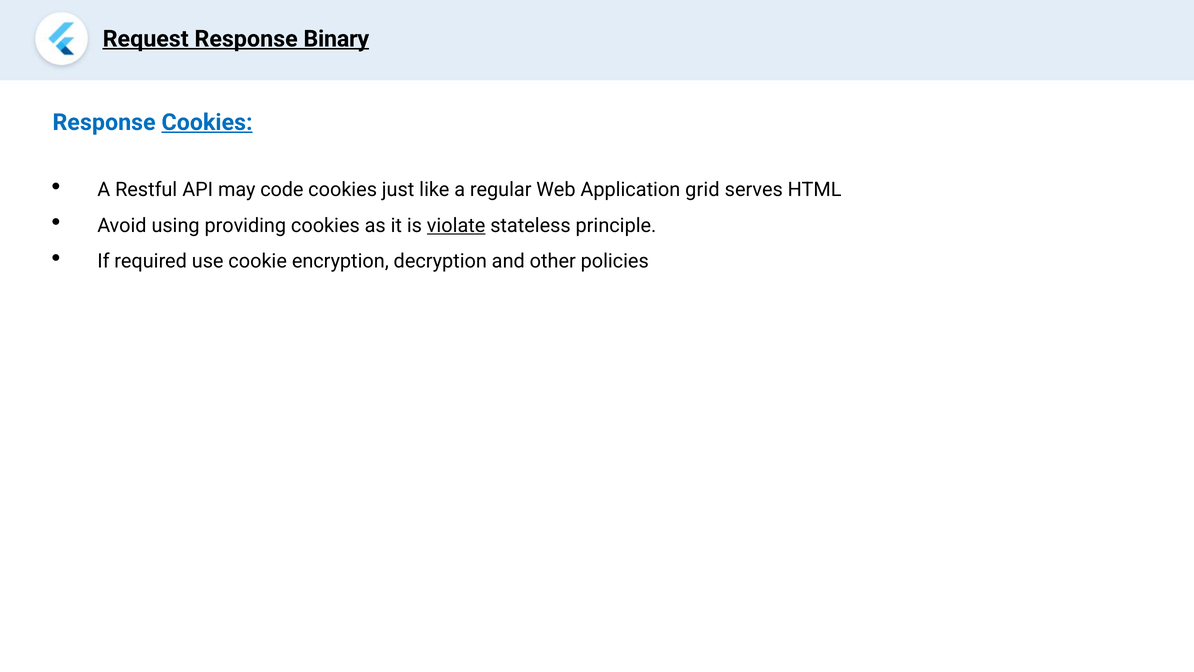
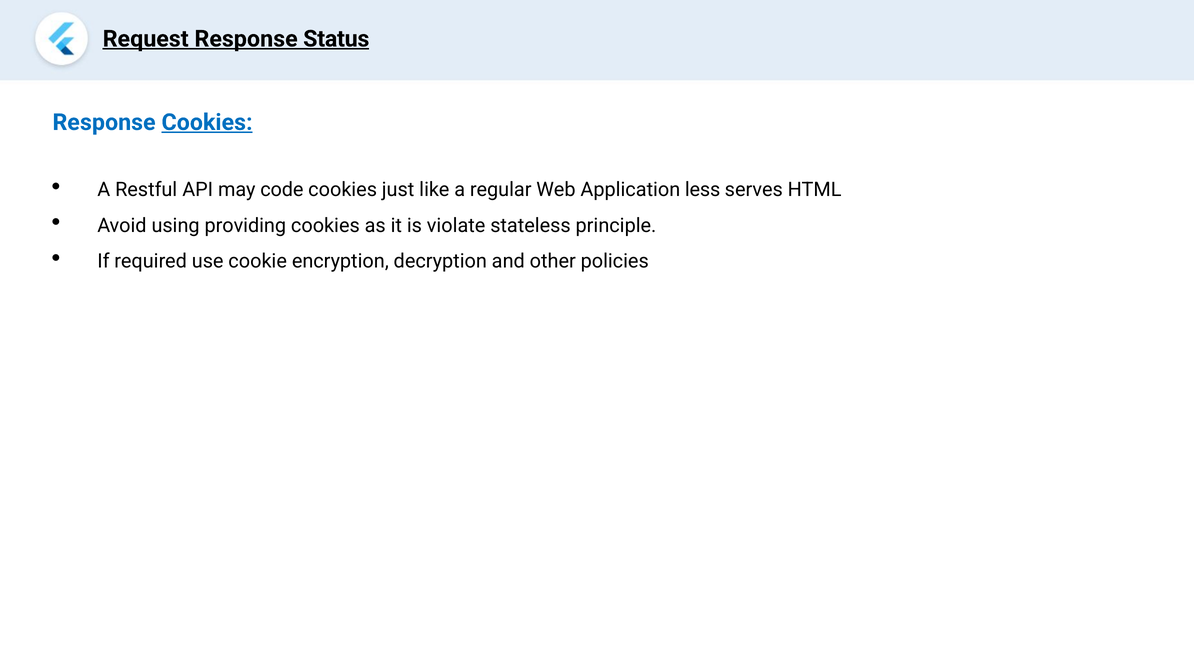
Binary: Binary -> Status
grid: grid -> less
violate underline: present -> none
